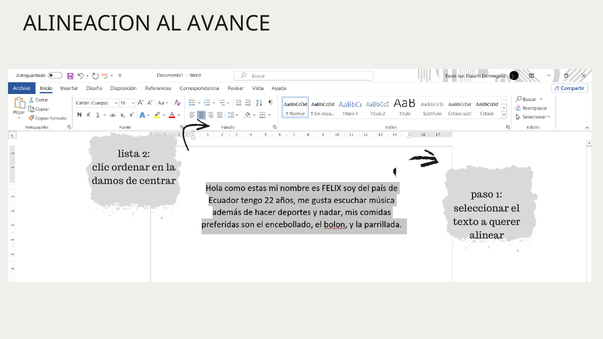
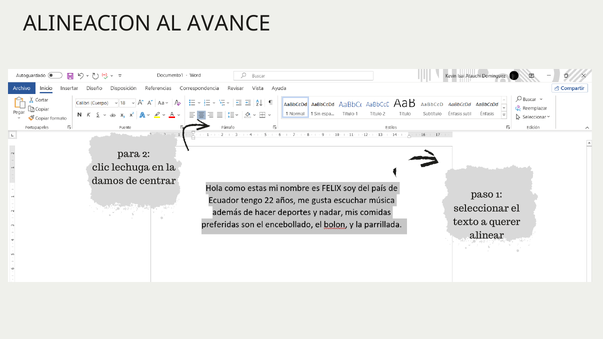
lista: lista -> para
ordenar: ordenar -> lechuga
